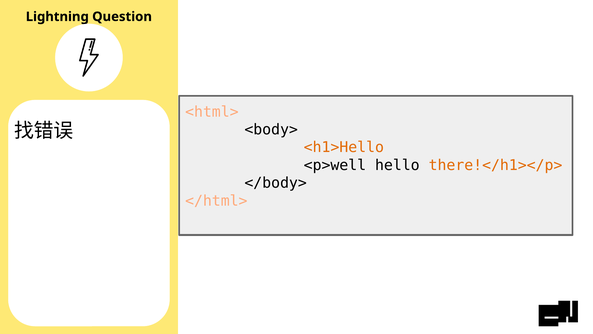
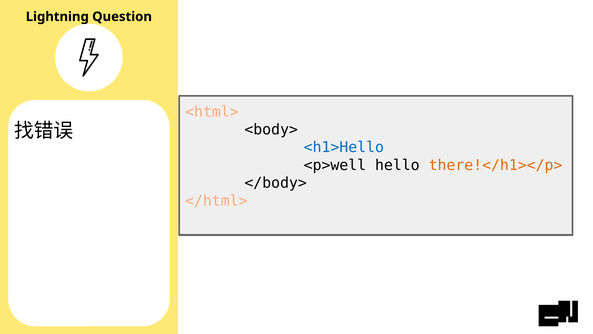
<h1>Hello colour: orange -> blue
